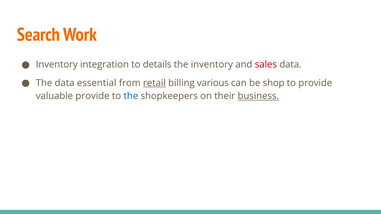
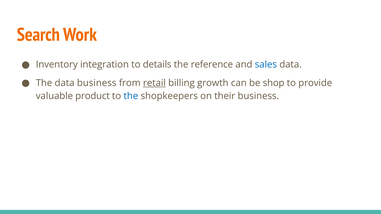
the inventory: inventory -> reference
sales colour: red -> blue
data essential: essential -> business
various: various -> growth
valuable provide: provide -> product
business at (258, 96) underline: present -> none
